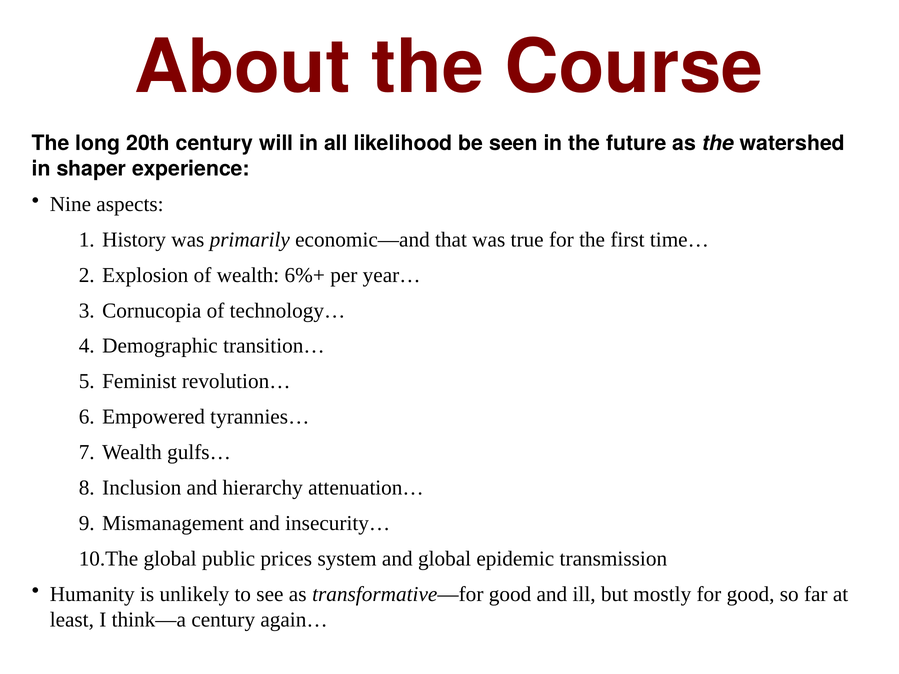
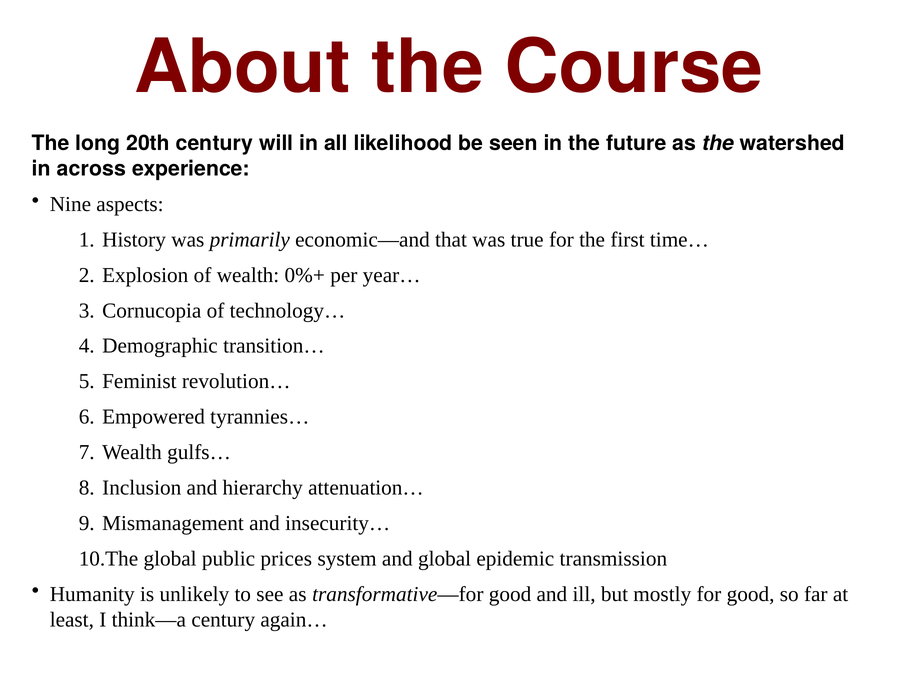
shaper: shaper -> across
6%+: 6%+ -> 0%+
